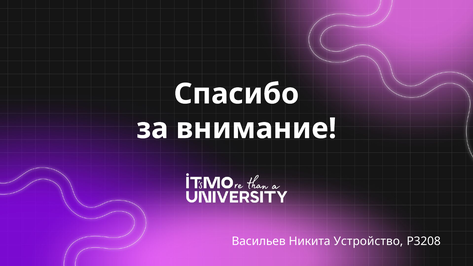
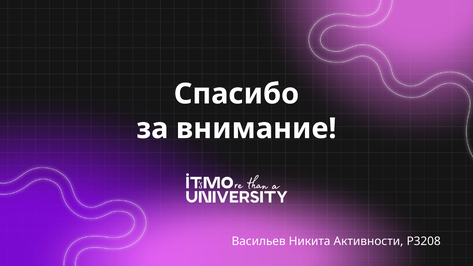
Устройство: Устройство -> Активности
